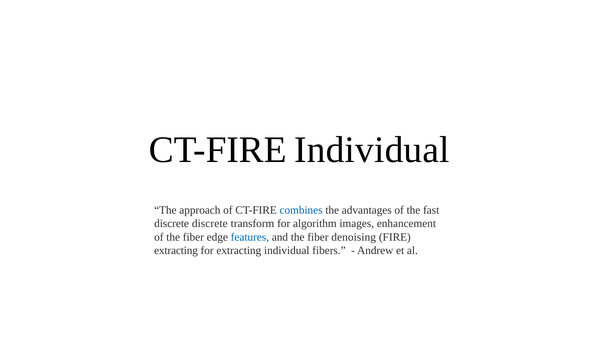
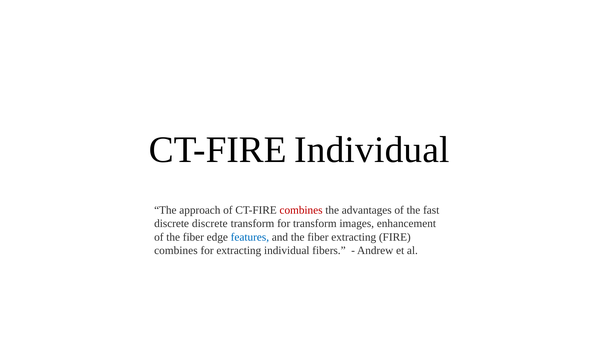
combines at (301, 210) colour: blue -> red
for algorithm: algorithm -> transform
fiber denoising: denoising -> extracting
extracting at (176, 250): extracting -> combines
